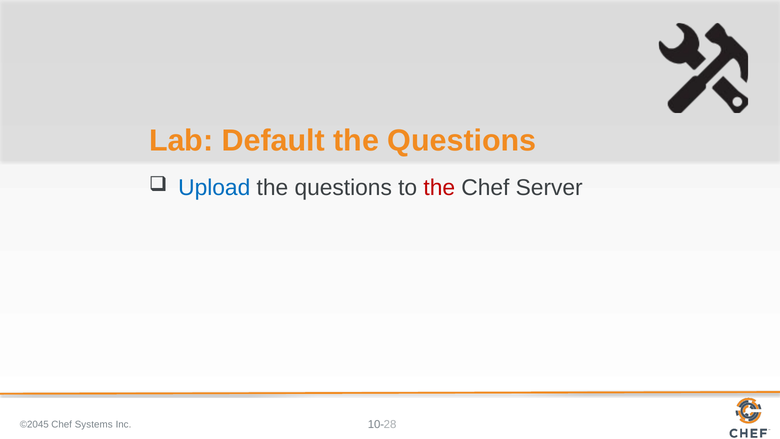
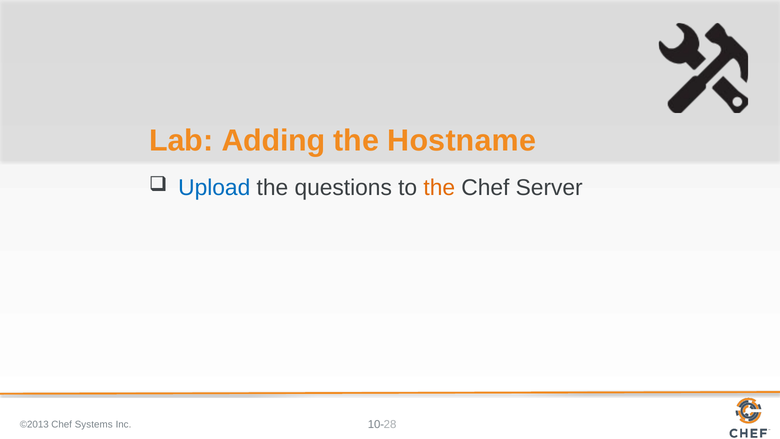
Default: Default -> Adding
Questions at (462, 140): Questions -> Hostname
the at (439, 188) colour: red -> orange
©2045: ©2045 -> ©2013
